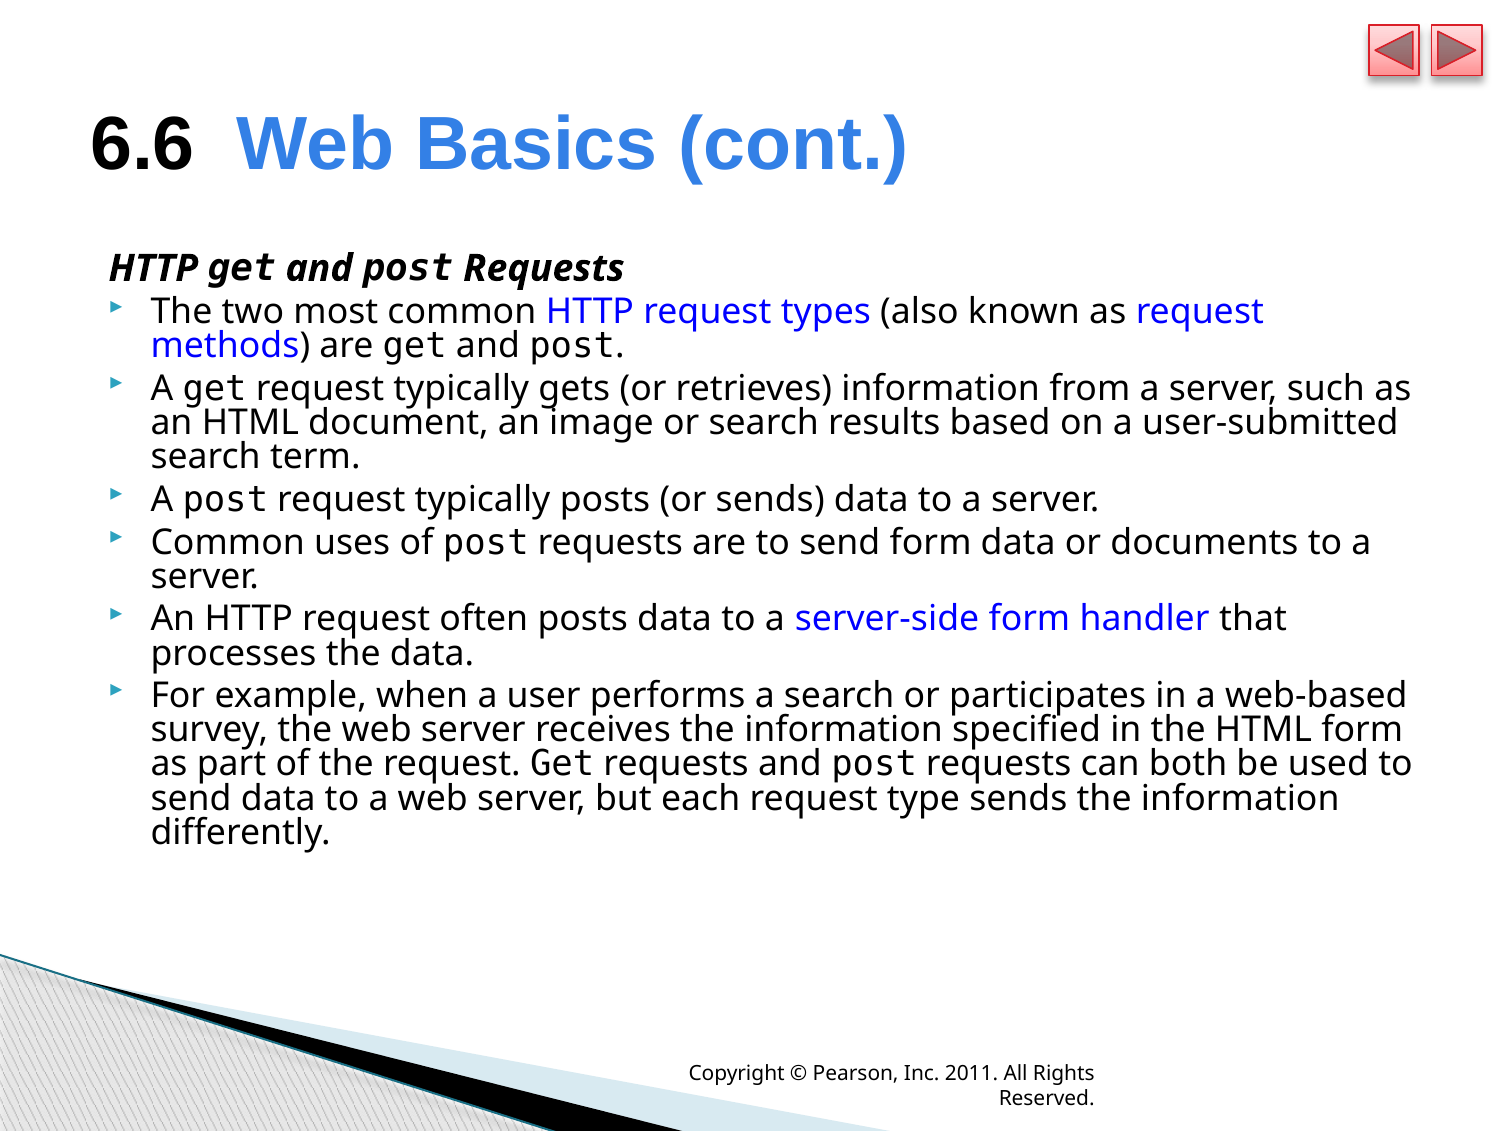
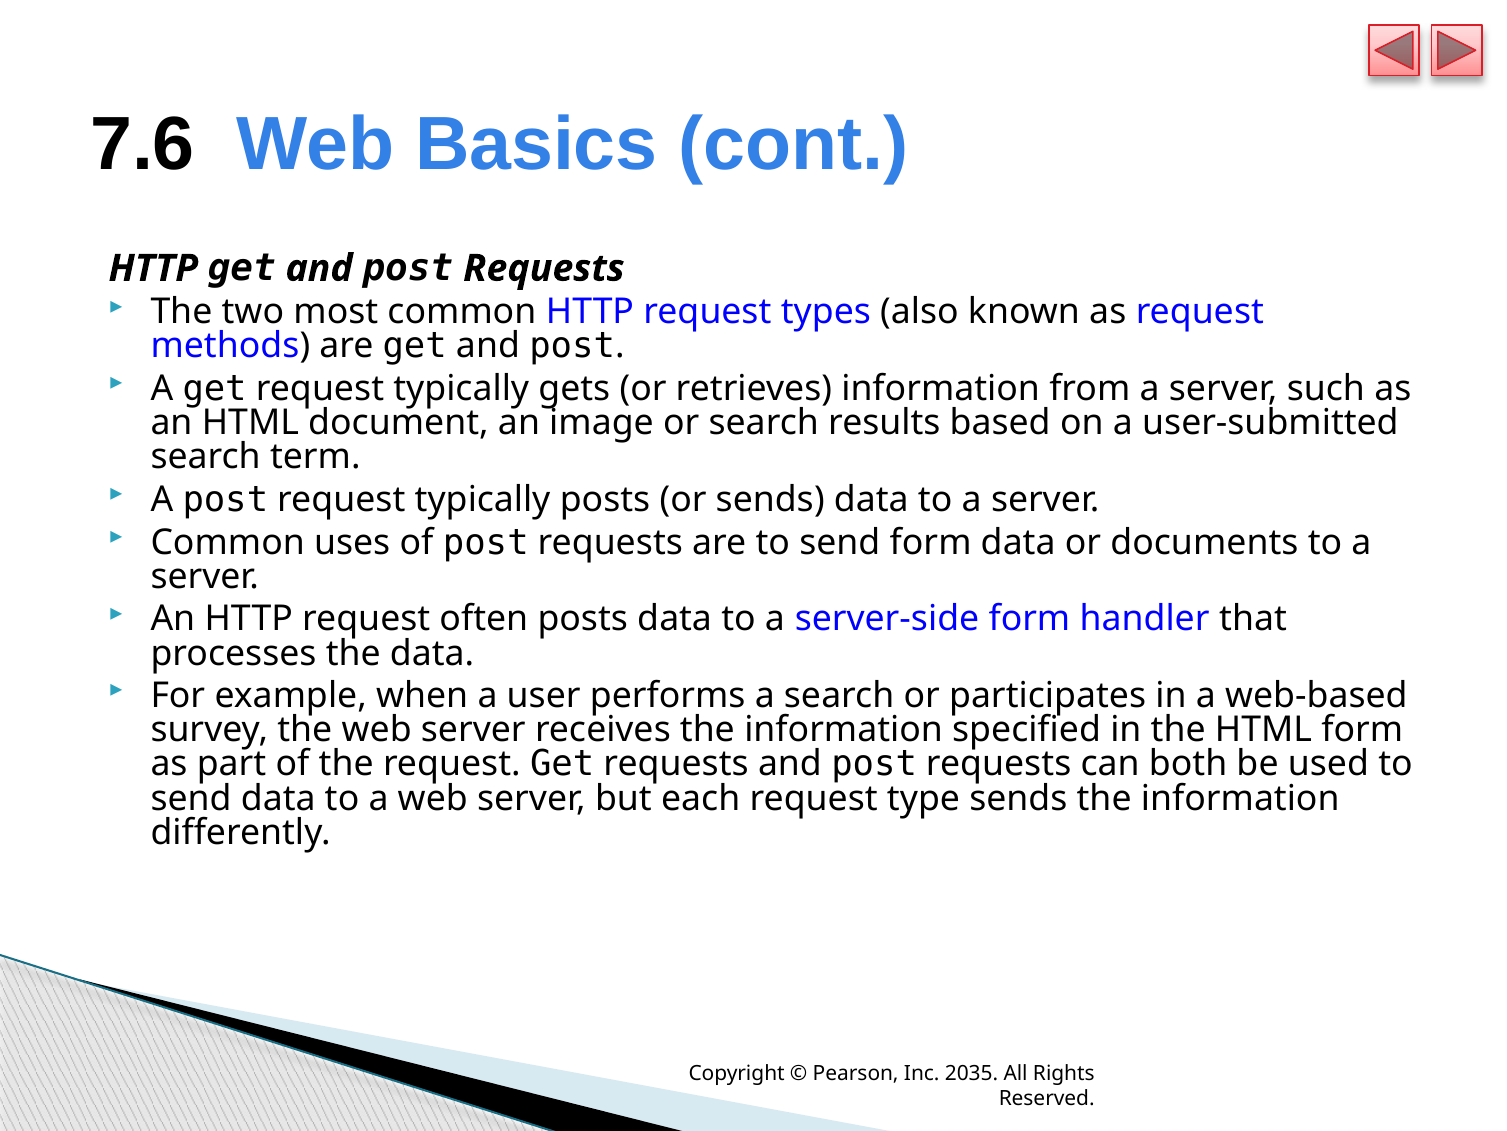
6.6: 6.6 -> 7.6
2011: 2011 -> 2035
